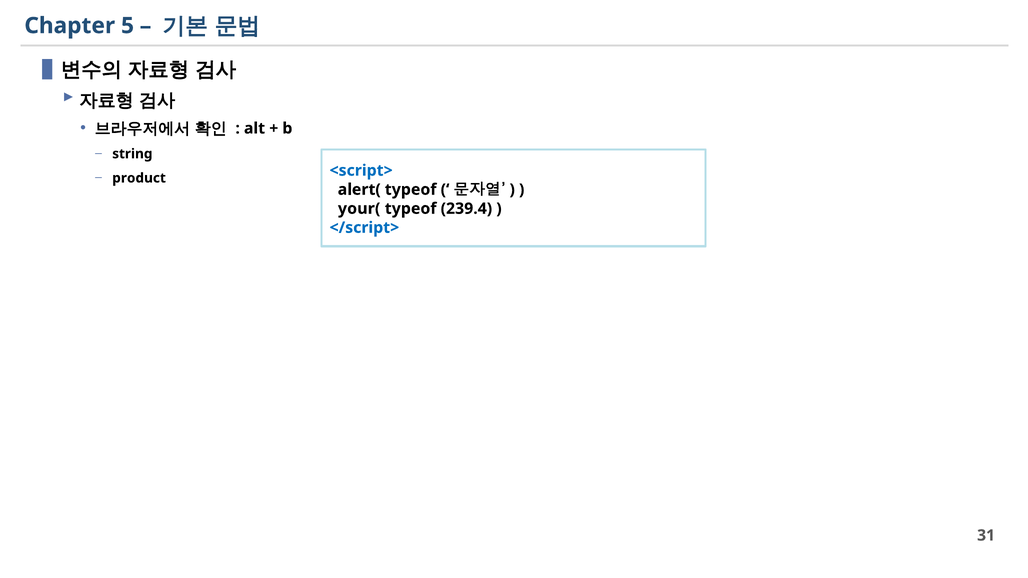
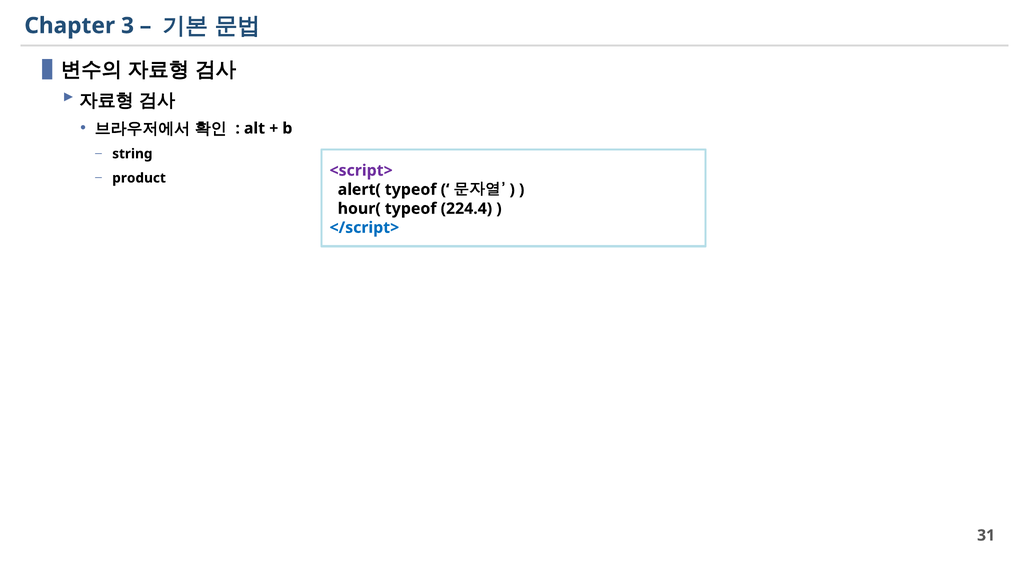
5: 5 -> 3
<script> colour: blue -> purple
your(: your( -> hour(
239.4: 239.4 -> 224.4
